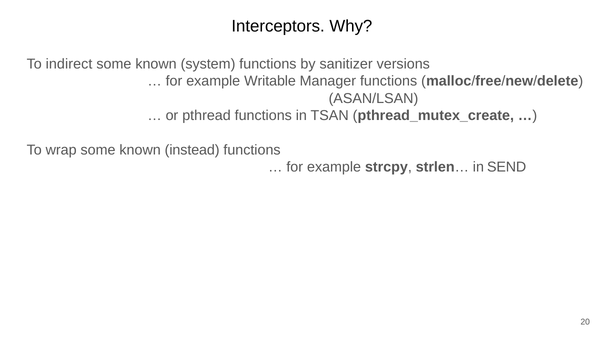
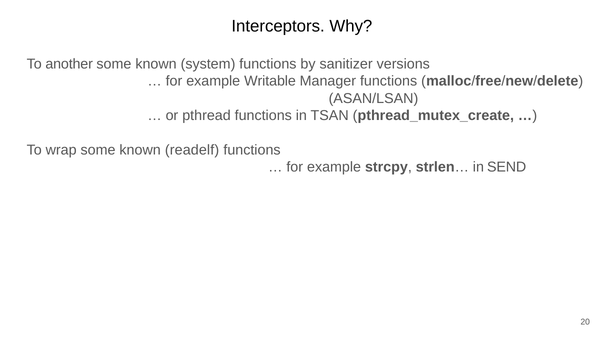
indirect: indirect -> another
instead: instead -> readelf
